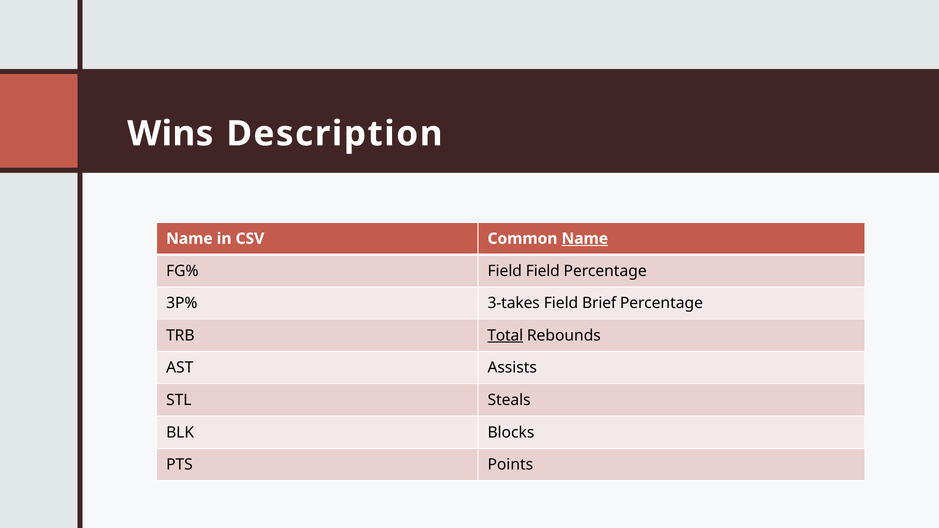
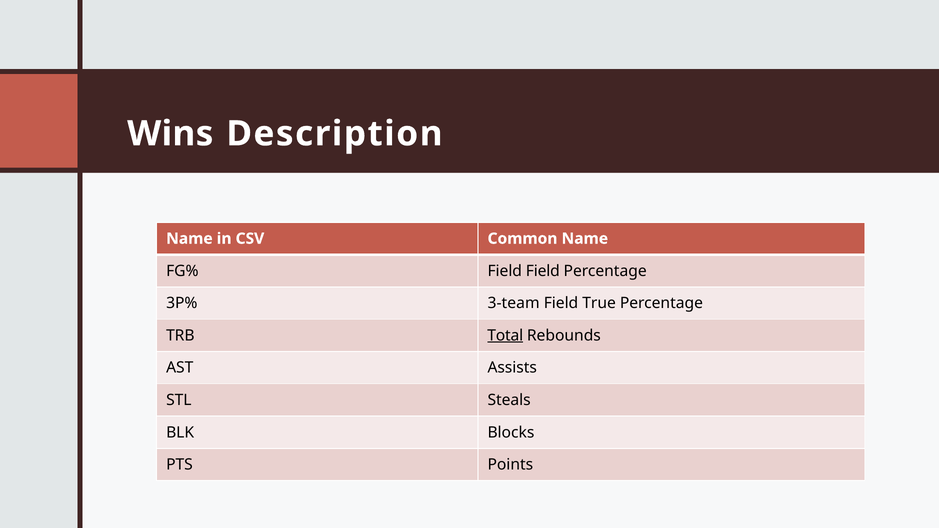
Name at (585, 239) underline: present -> none
3-takes: 3-takes -> 3-team
Brief: Brief -> True
